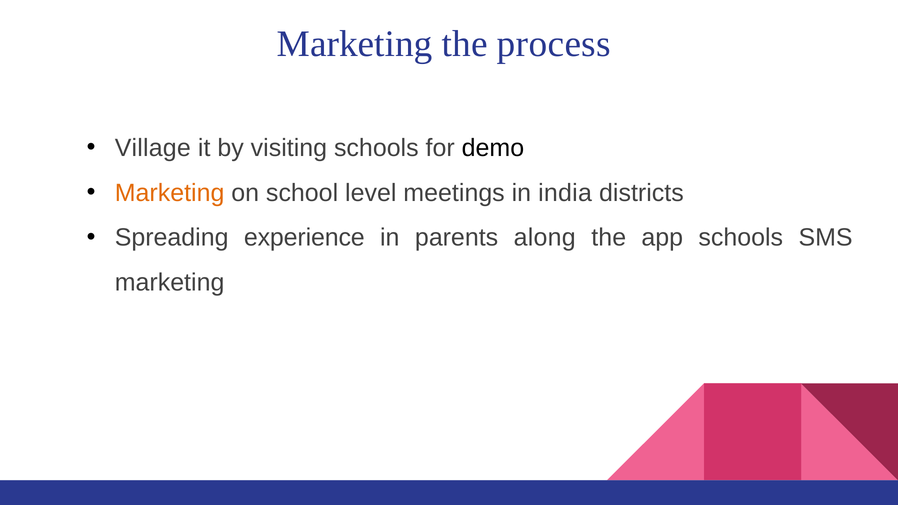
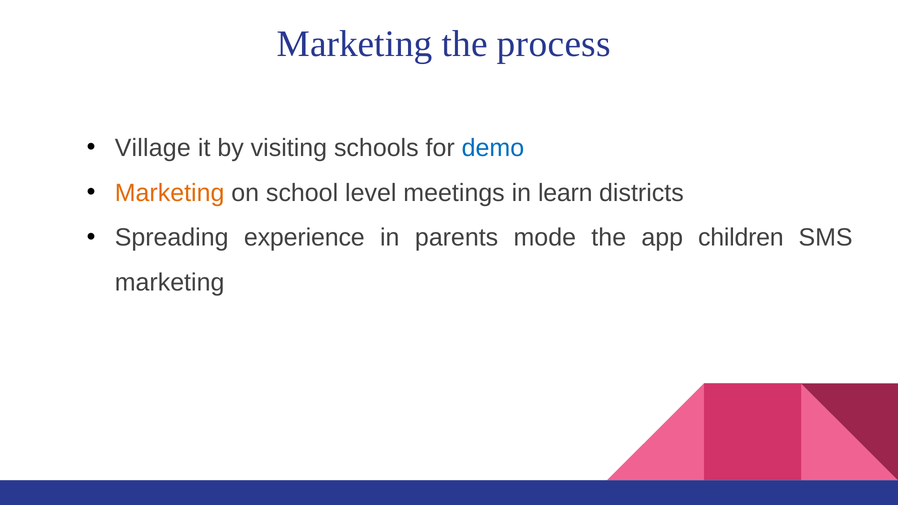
demo colour: black -> blue
india: india -> learn
along: along -> mode
app schools: schools -> children
